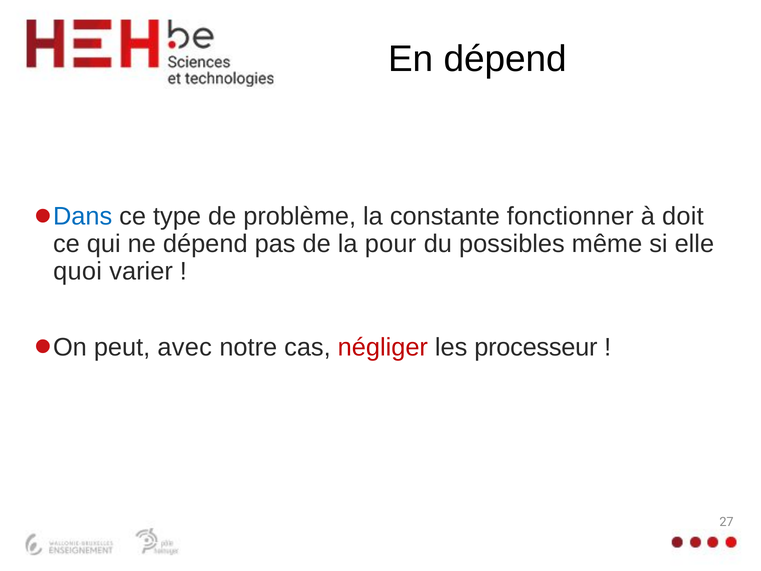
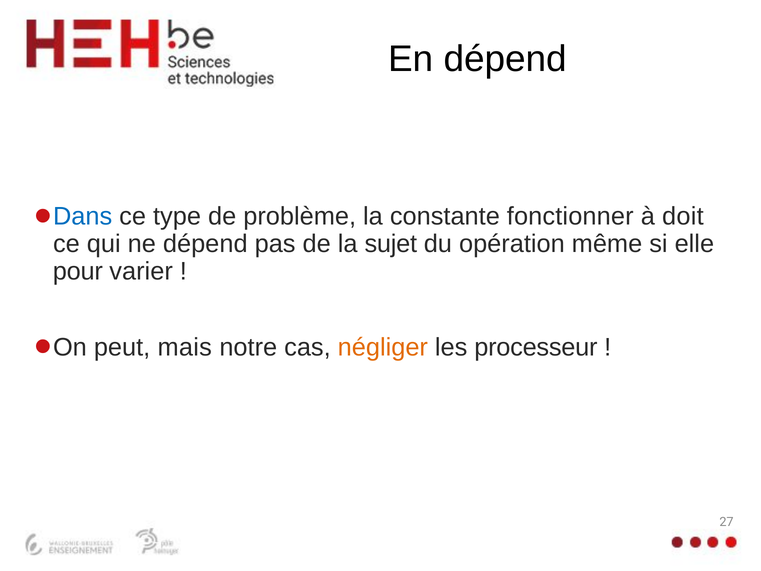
pour: pour -> sujet
possibles: possibles -> opération
quoi: quoi -> pour
avec: avec -> mais
négliger colour: red -> orange
